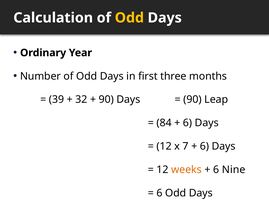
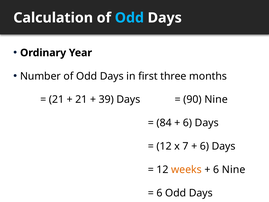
Odd at (129, 18) colour: yellow -> light blue
39 at (56, 99): 39 -> 21
32 at (81, 99): 32 -> 21
90 at (106, 99): 90 -> 39
90 Leap: Leap -> Nine
